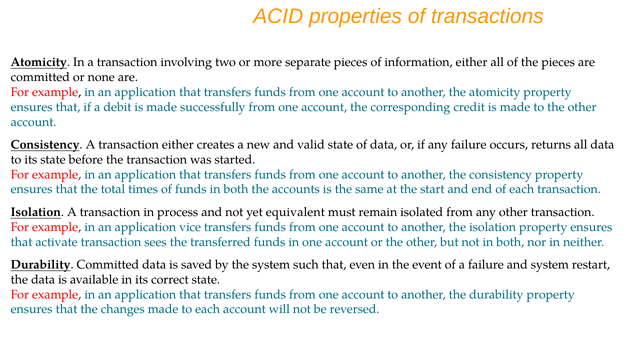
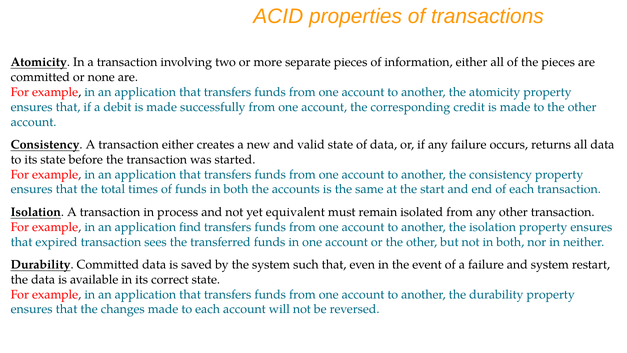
vice: vice -> find
activate: activate -> expired
